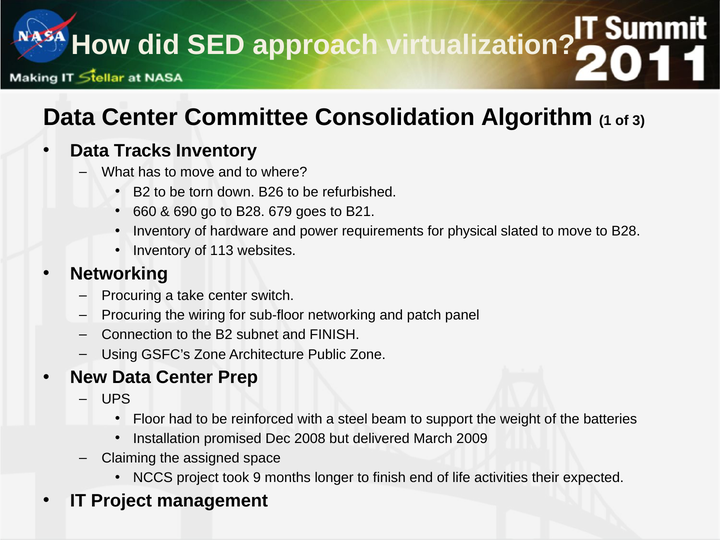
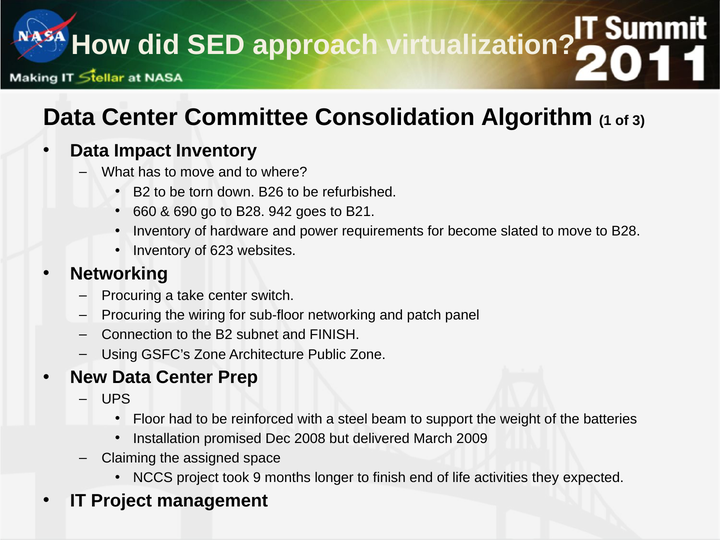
Tracks: Tracks -> Impact
679: 679 -> 942
physical: physical -> become
113: 113 -> 623
their: their -> they
